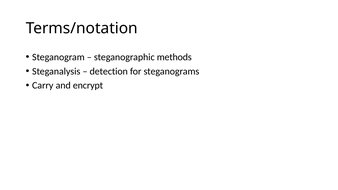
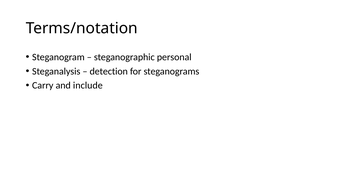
methods: methods -> personal
encrypt: encrypt -> include
